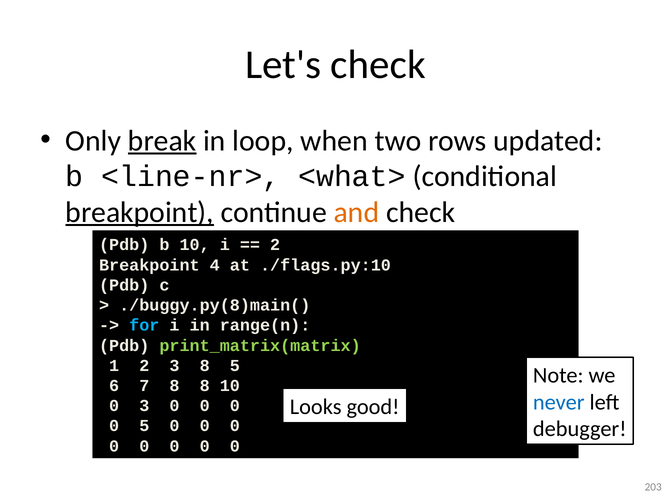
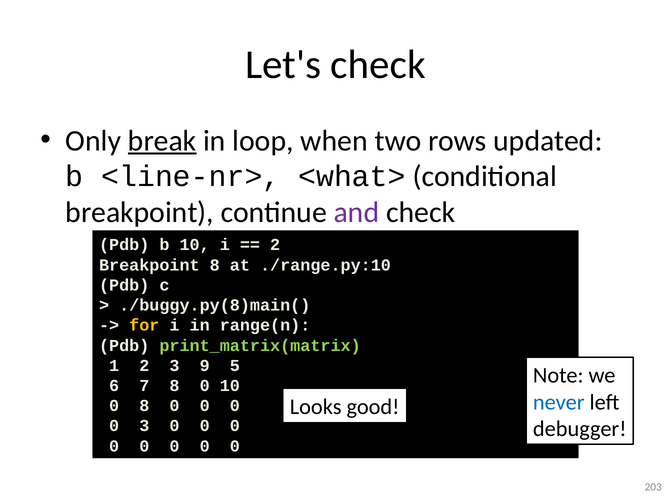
breakpoint at (140, 212) underline: present -> none
and colour: orange -> purple
Breakpoint 4: 4 -> 8
./flags.py:10: ./flags.py:10 -> ./range.py:10
for colour: light blue -> yellow
3 8: 8 -> 9
7 8 8: 8 -> 0
0 3: 3 -> 8
0 5: 5 -> 3
